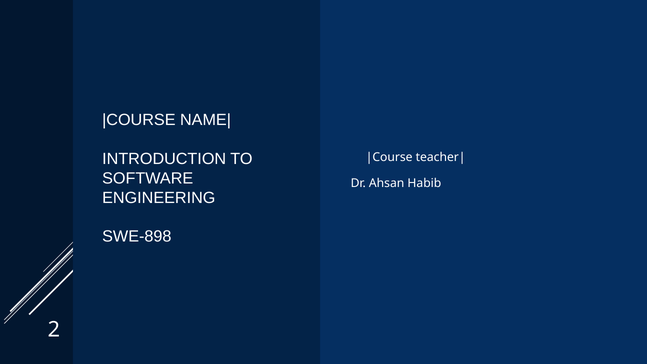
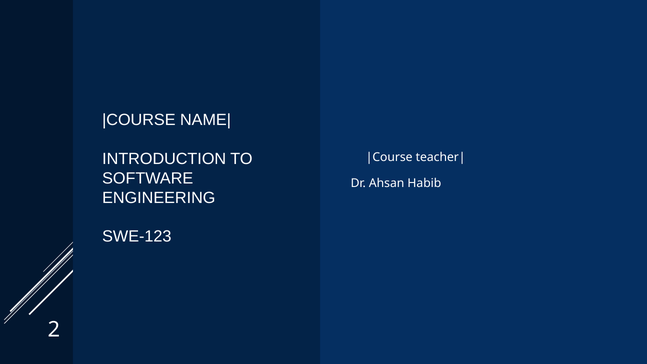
SWE-898: SWE-898 -> SWE-123
